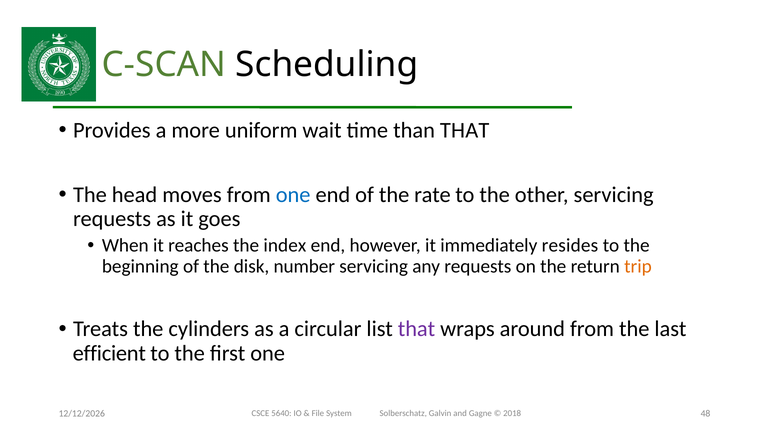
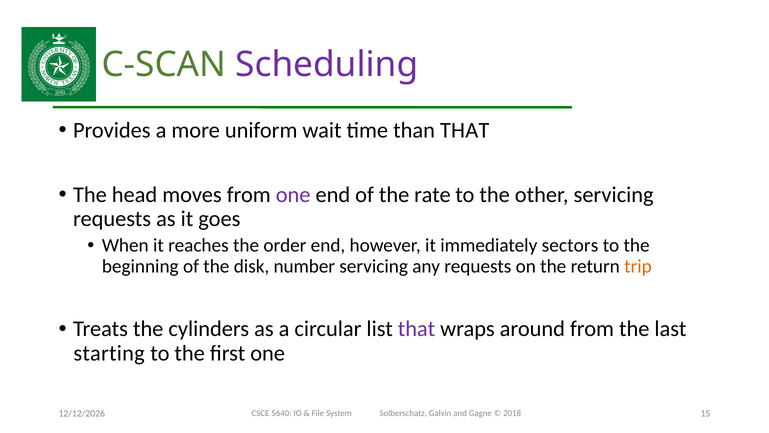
Scheduling colour: black -> purple
one at (293, 195) colour: blue -> purple
index: index -> order
resides: resides -> sectors
efficient: efficient -> starting
48: 48 -> 15
